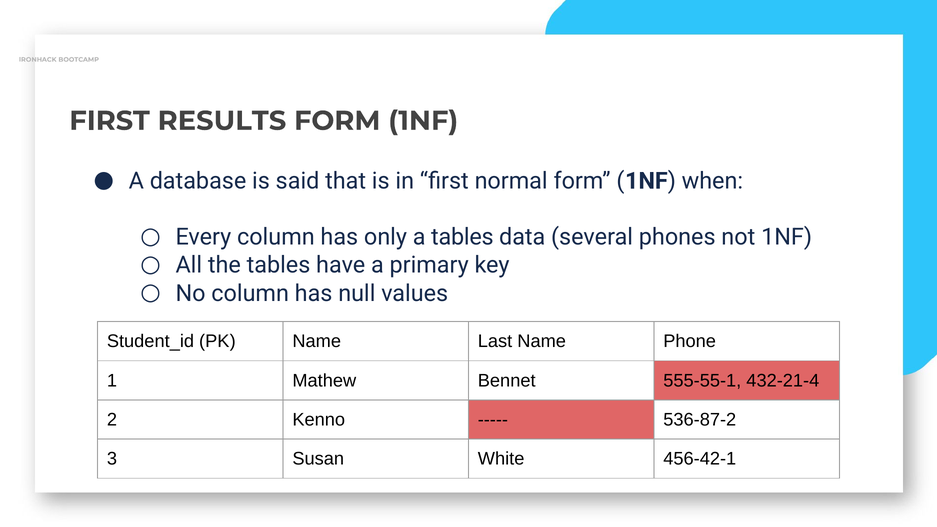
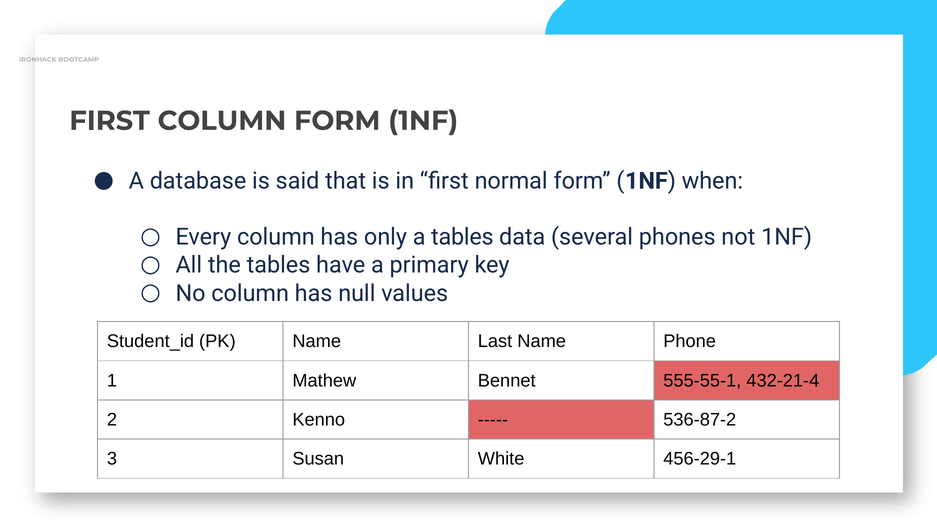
FIRST RESULTS: RESULTS -> COLUMN
456-42-1: 456-42-1 -> 456-29-1
